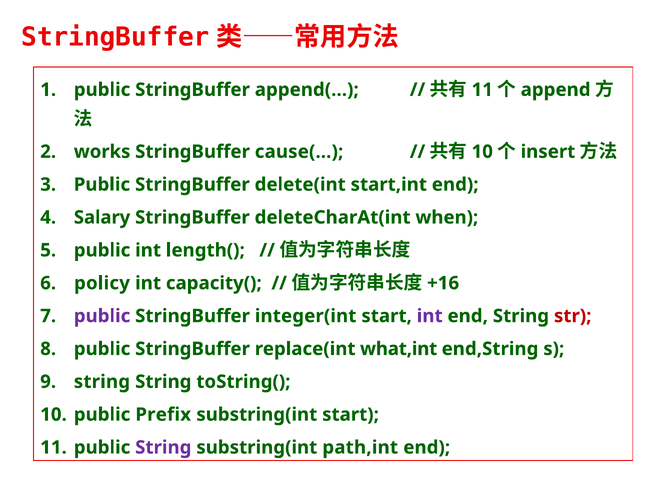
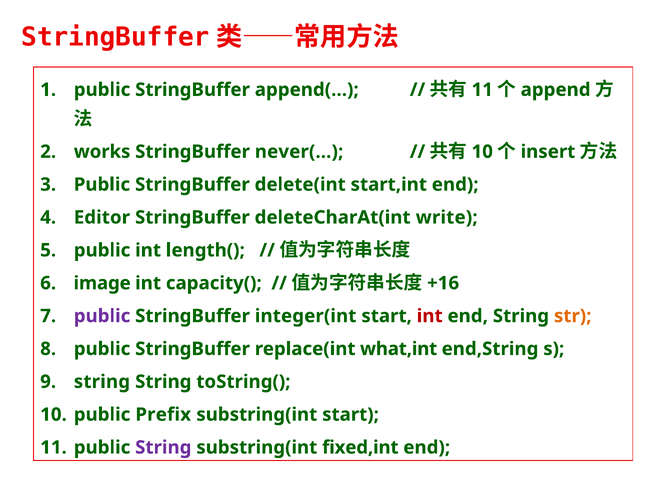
cause(…: cause(… -> never(…
Salary: Salary -> Editor
when: when -> write
policy: policy -> image
int at (430, 316) colour: purple -> red
str colour: red -> orange
path,int: path,int -> fixed,int
